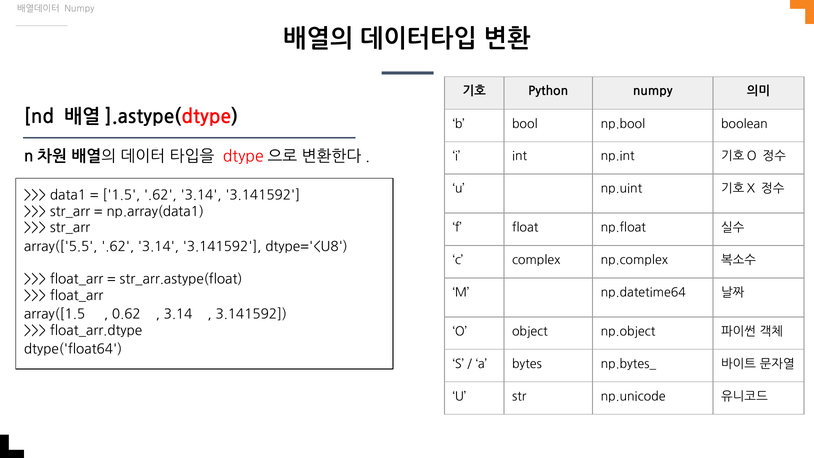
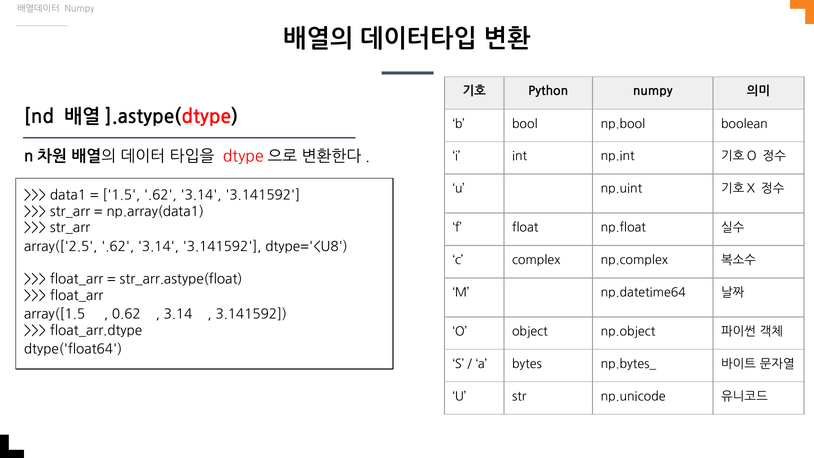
array(['5.5: array(['5.5 -> array(['2.5
